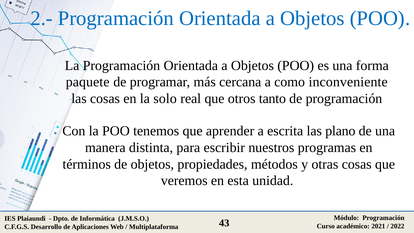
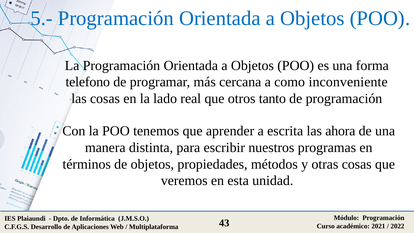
2.-: 2.- -> 5.-
paquete: paquete -> telefono
solo: solo -> lado
plano: plano -> ahora
